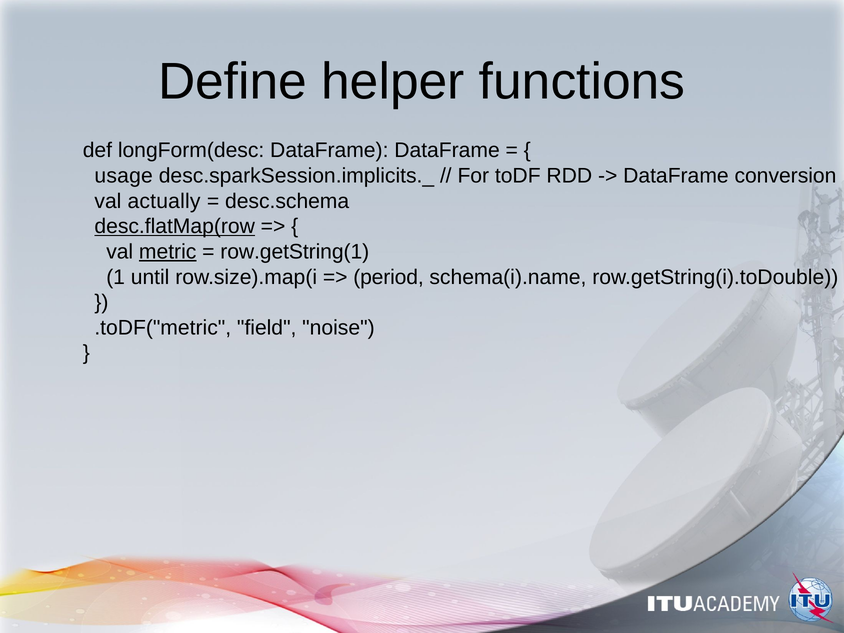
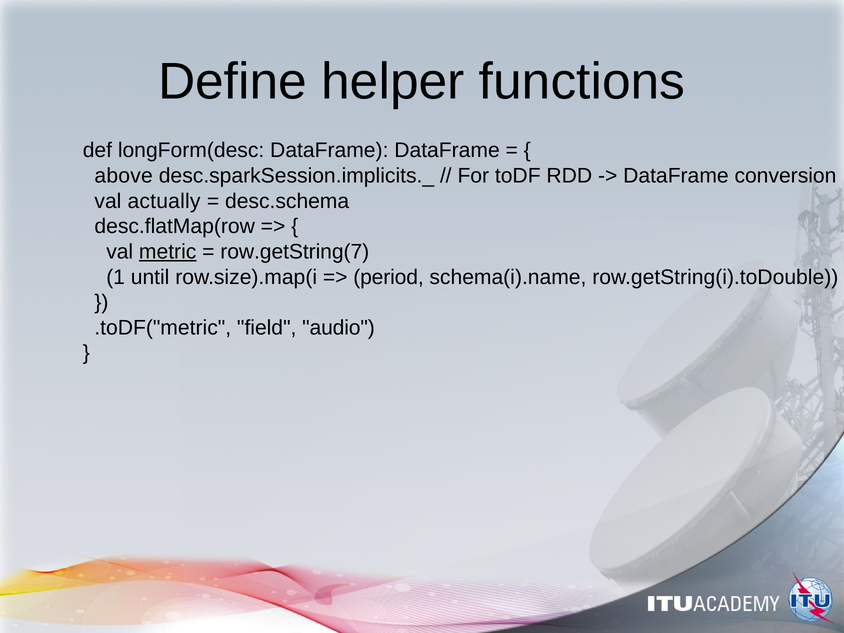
usage: usage -> above
desc.flatMap(row underline: present -> none
row.getString(1: row.getString(1 -> row.getString(7
noise: noise -> audio
